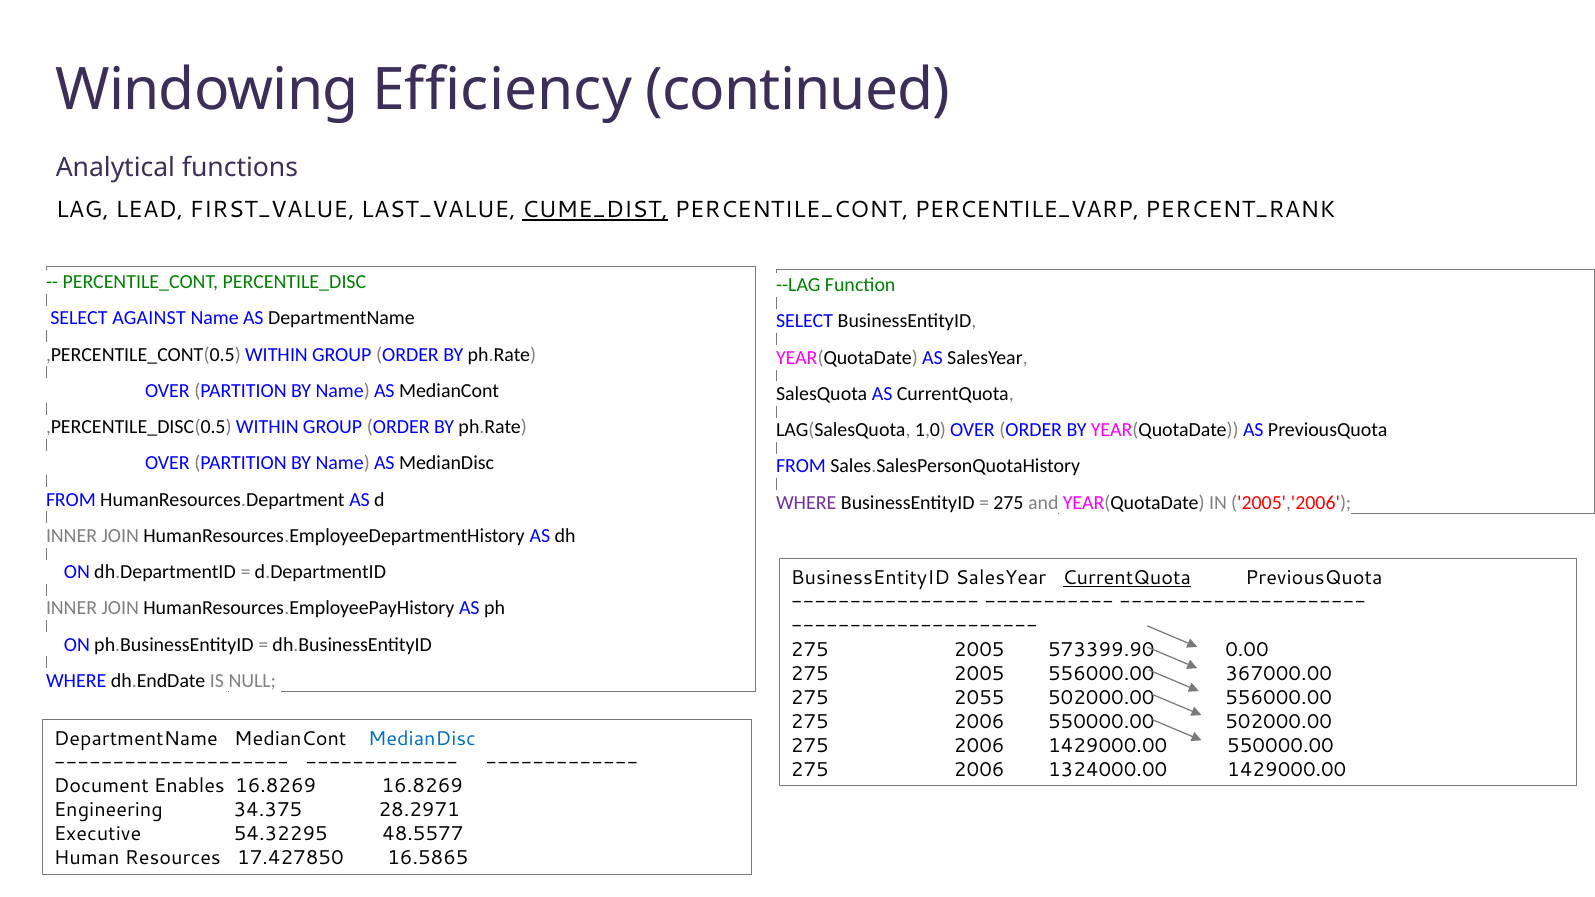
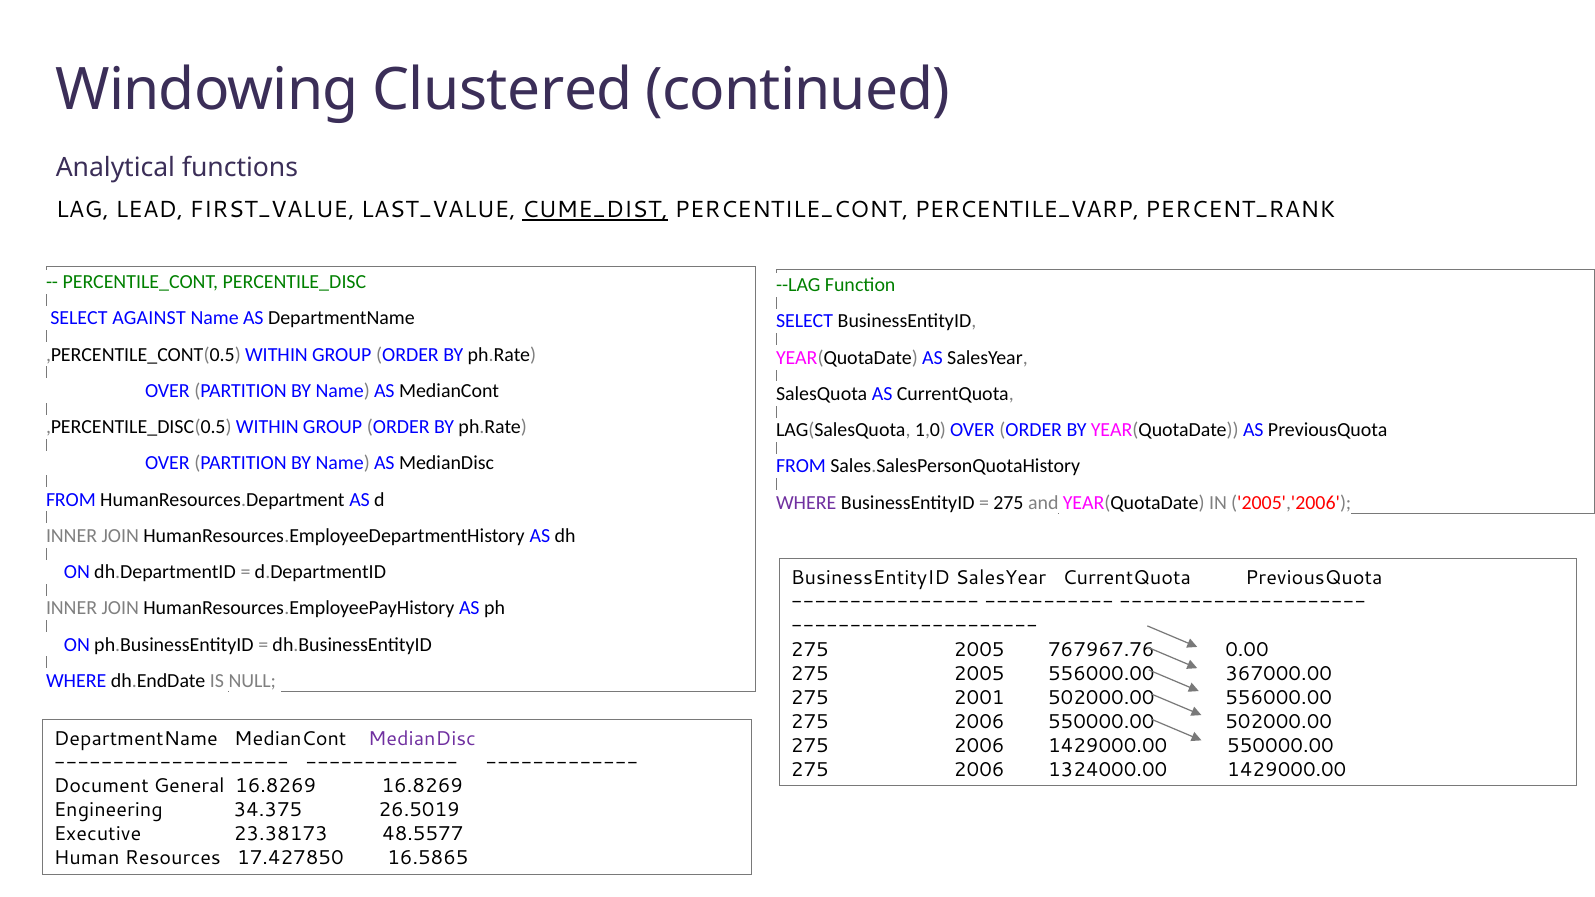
Efficiency: Efficiency -> Clustered
CurrentQuota at (1127, 578) underline: present -> none
573399.90: 573399.90 -> 767967.76
2055: 2055 -> 2001
MedianDisc at (422, 739) colour: blue -> purple
Enables: Enables -> General
28.2971: 28.2971 -> 26.5019
54.32295: 54.32295 -> 23.38173
